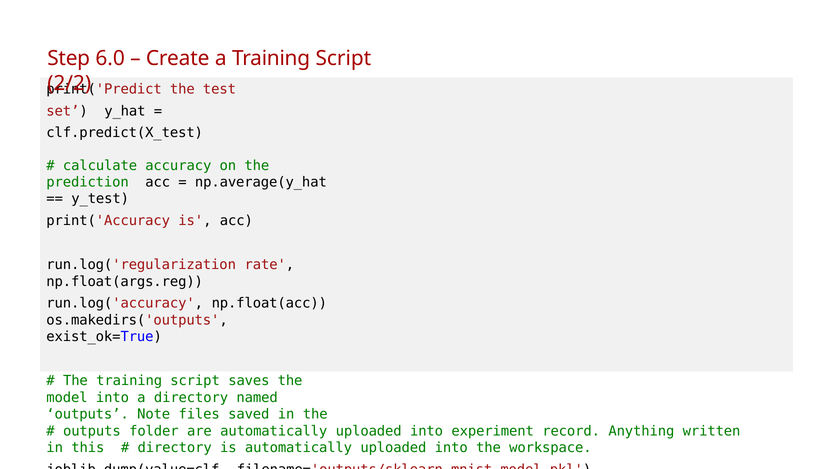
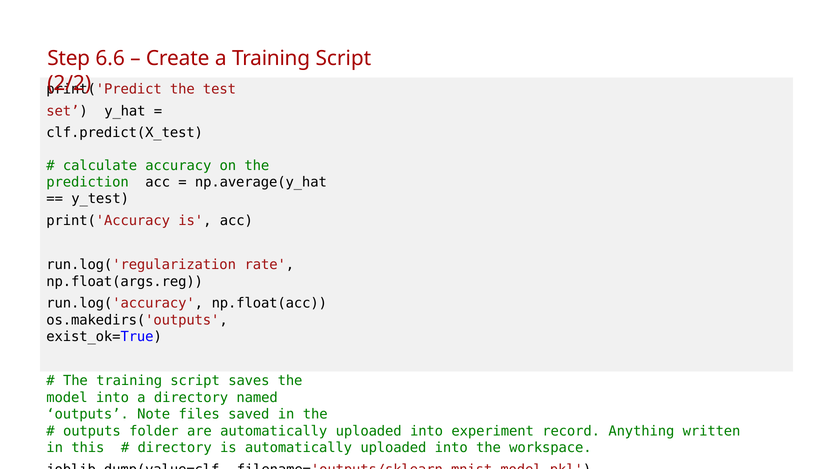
6.0: 6.0 -> 6.6
